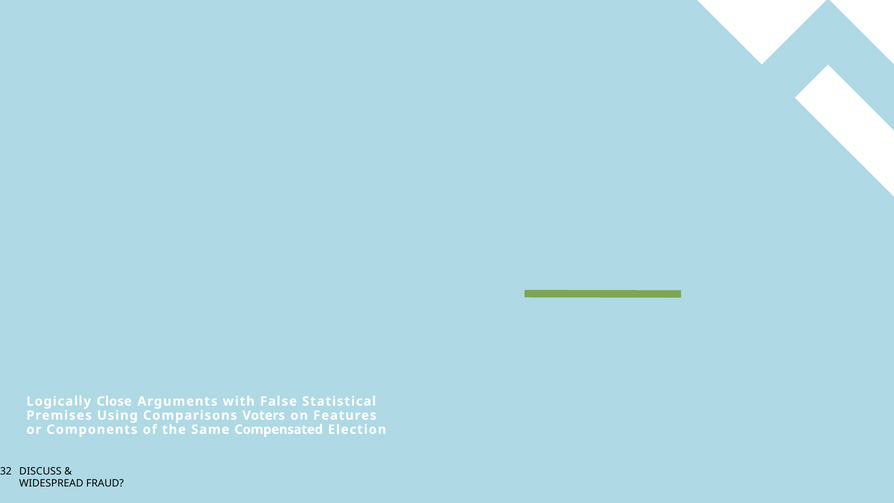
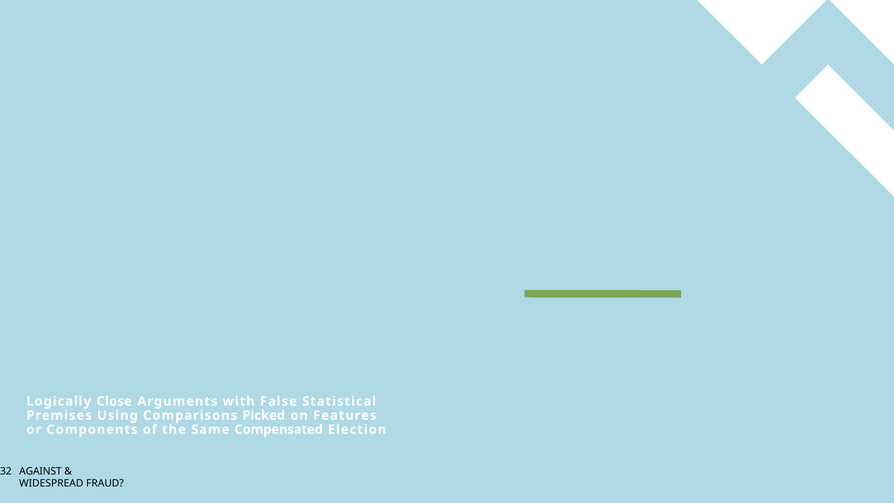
Voters: Voters -> Picked
DISCUSS: DISCUSS -> AGAINST
